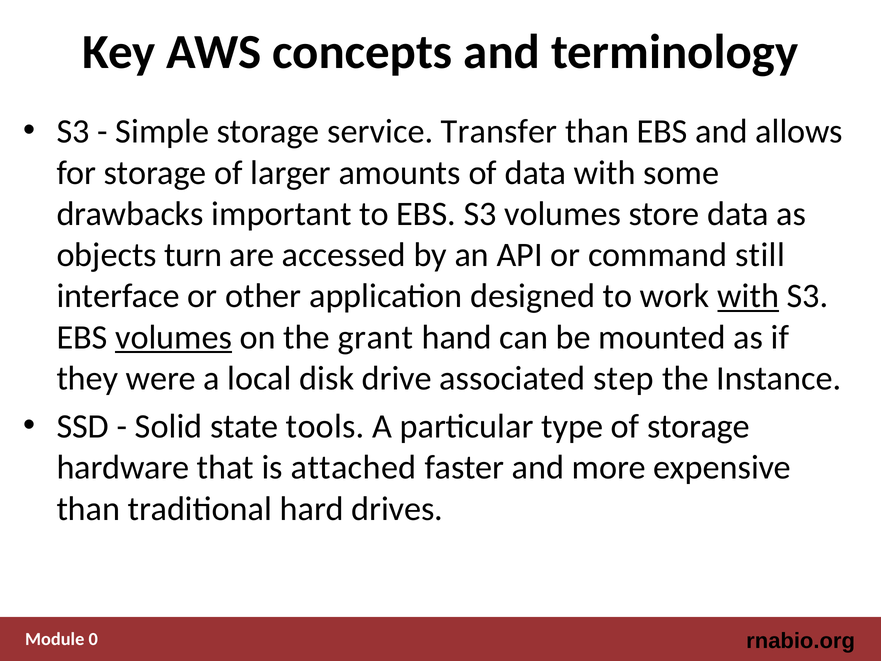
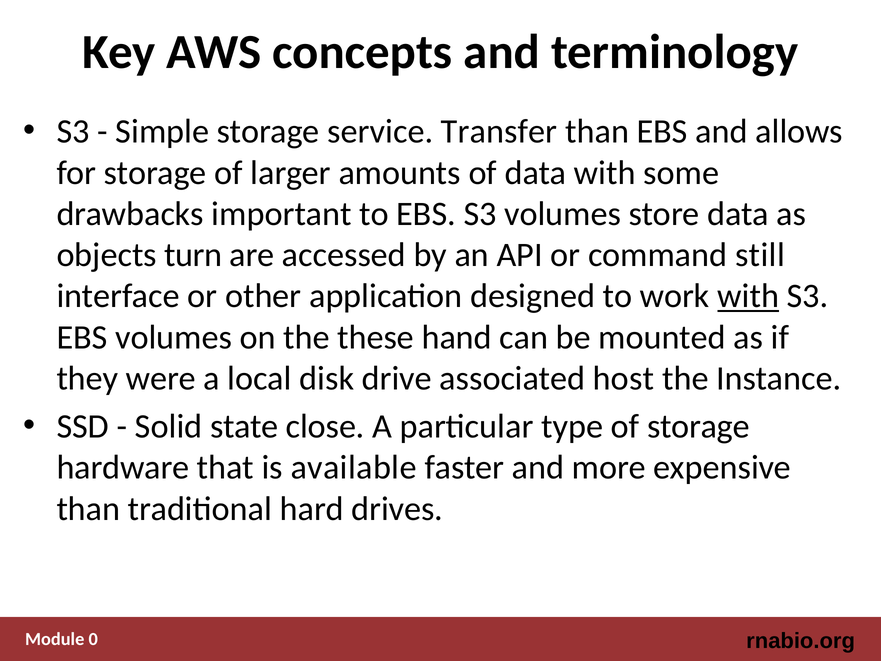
volumes at (174, 337) underline: present -> none
grant: grant -> these
step: step -> host
tools: tools -> close
attached: attached -> available
